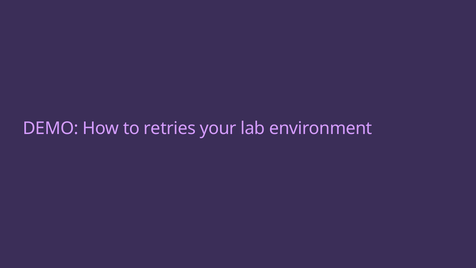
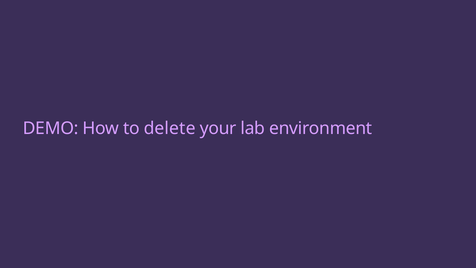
retries: retries -> delete
